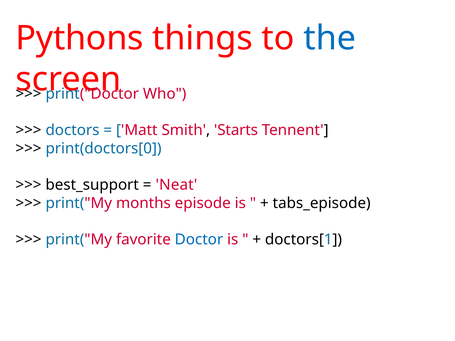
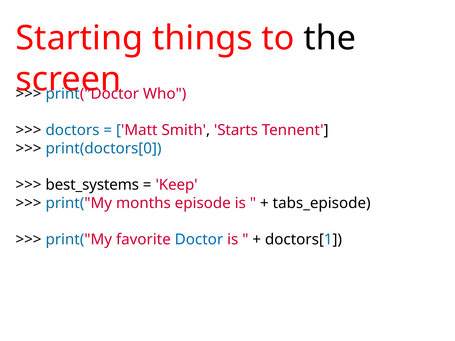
Pythons: Pythons -> Starting
the colour: blue -> black
best_support: best_support -> best_systems
Neat: Neat -> Keep
